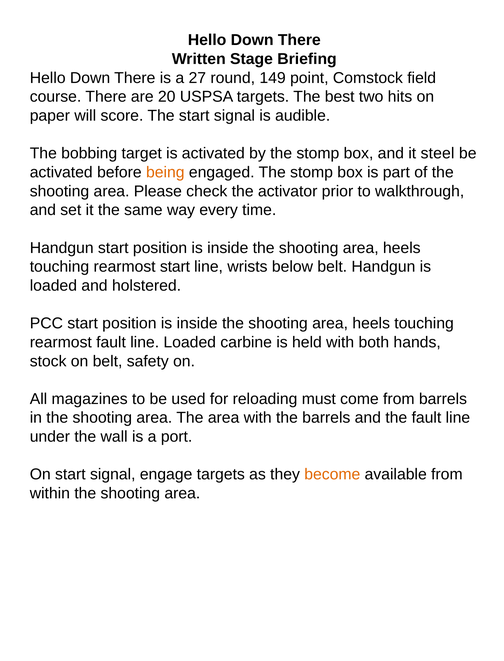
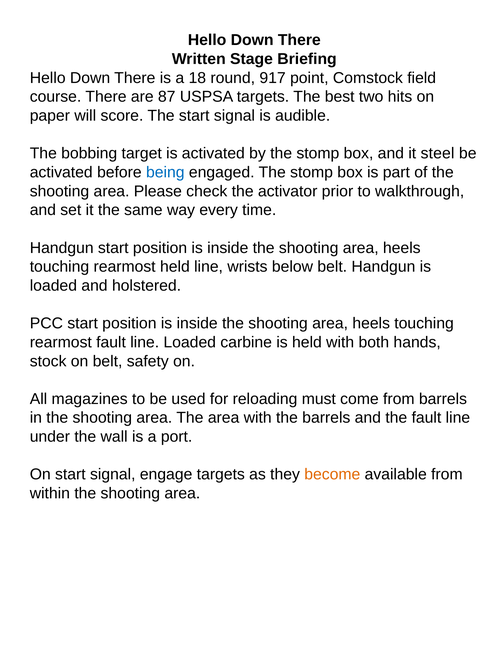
27: 27 -> 18
149: 149 -> 917
20: 20 -> 87
being colour: orange -> blue
rearmost start: start -> held
